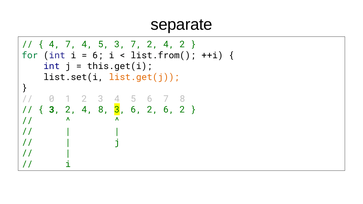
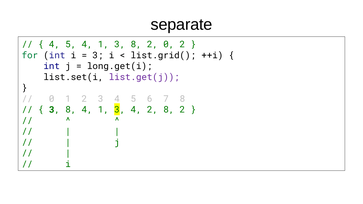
7 at (71, 44): 7 -> 5
5 at (103, 44): 5 -> 1
7 at (136, 44): 7 -> 8
4 at (169, 44): 4 -> 0
6 at (98, 55): 6 -> 3
list.from(: list.from( -> list.grid(
this.get(i: this.get(i -> long.get(i
list.get(j colour: orange -> purple
2 at (71, 110): 2 -> 8
8 at (103, 110): 8 -> 1
6 at (136, 110): 6 -> 4
2 6: 6 -> 8
